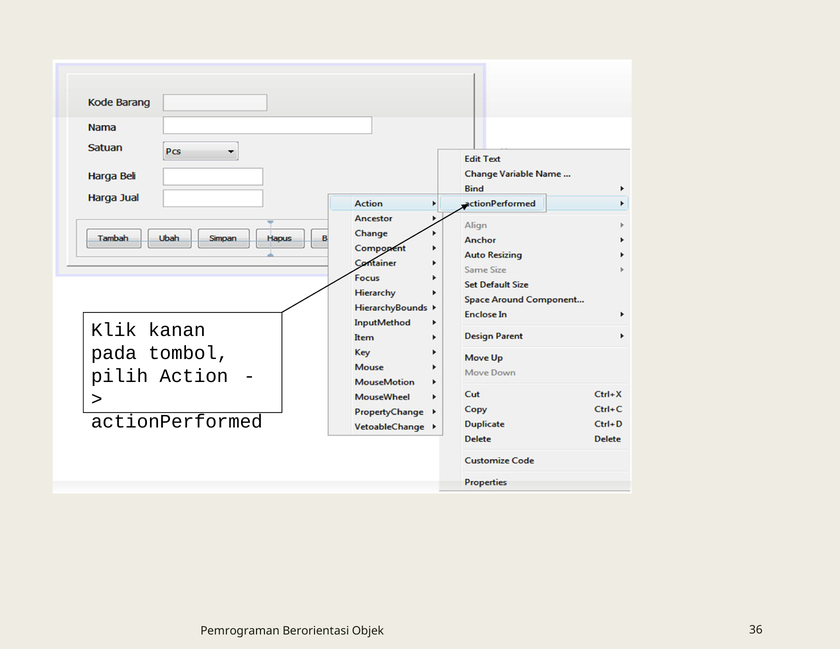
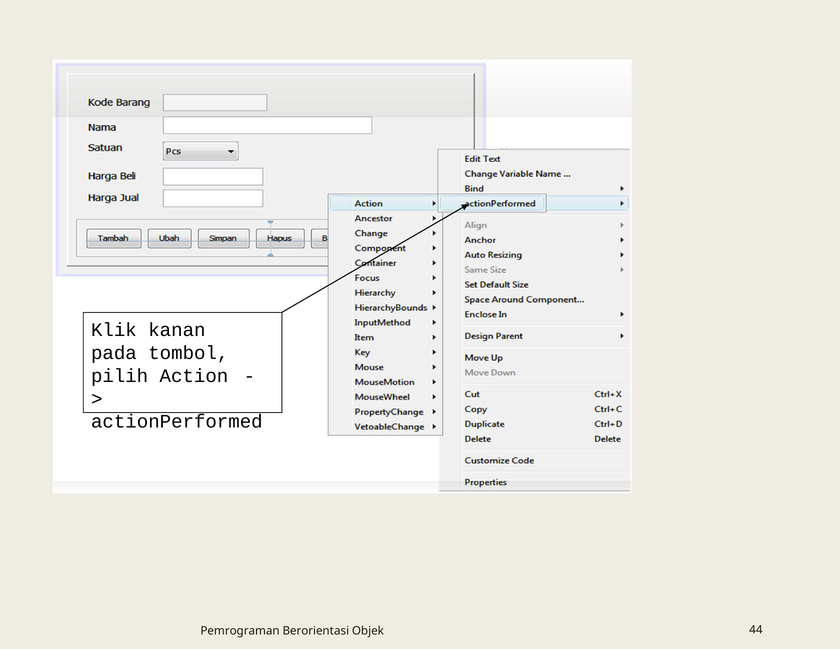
36: 36 -> 44
